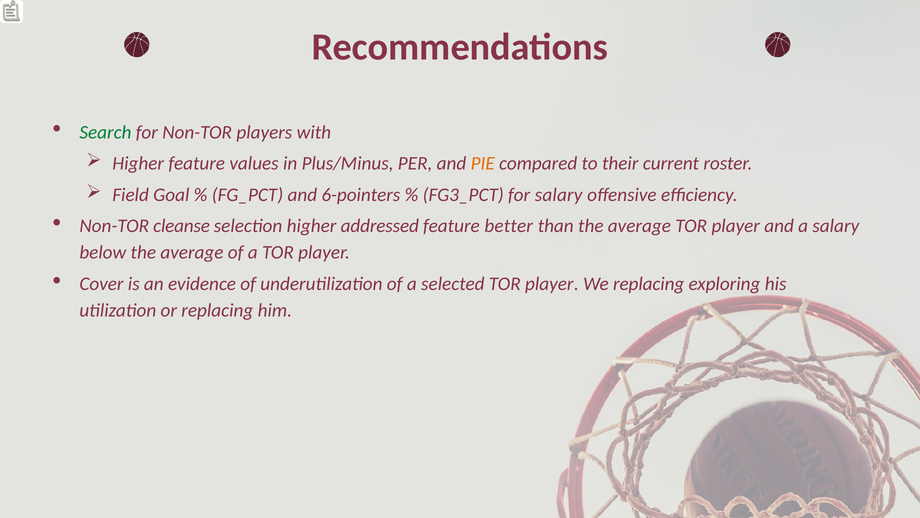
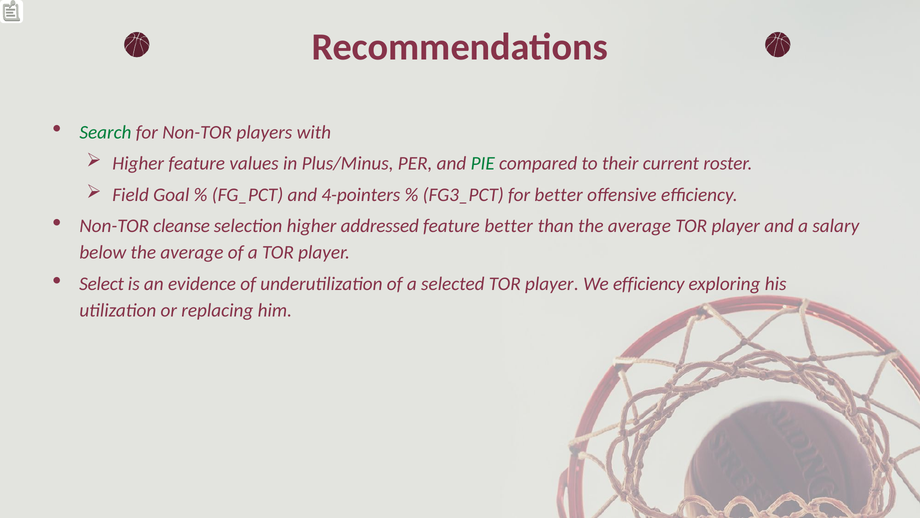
PIE colour: orange -> green
6-pointers: 6-pointers -> 4-pointers
for salary: salary -> better
Cover: Cover -> Select
We replacing: replacing -> efficiency
